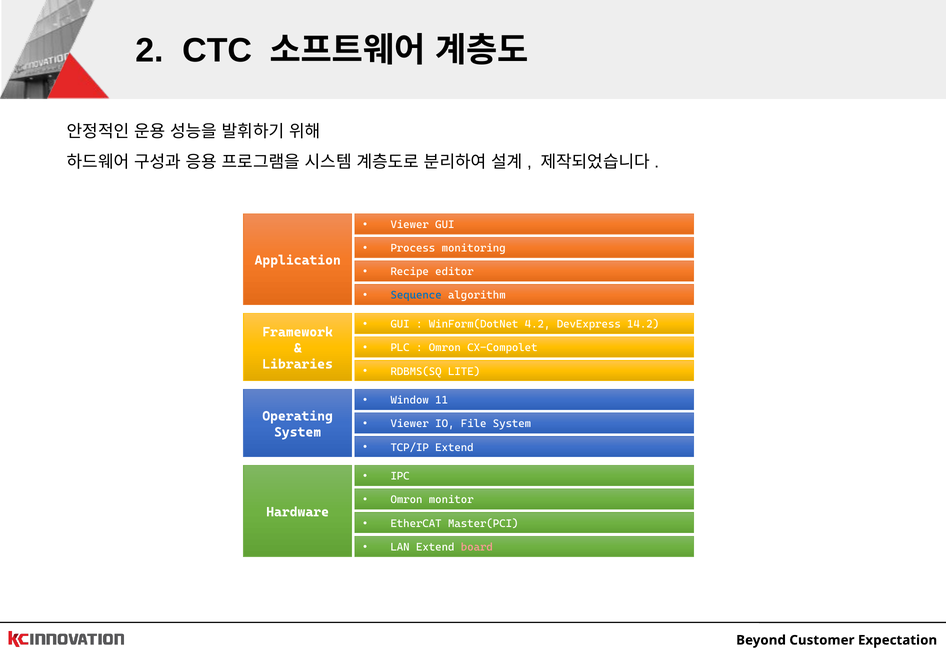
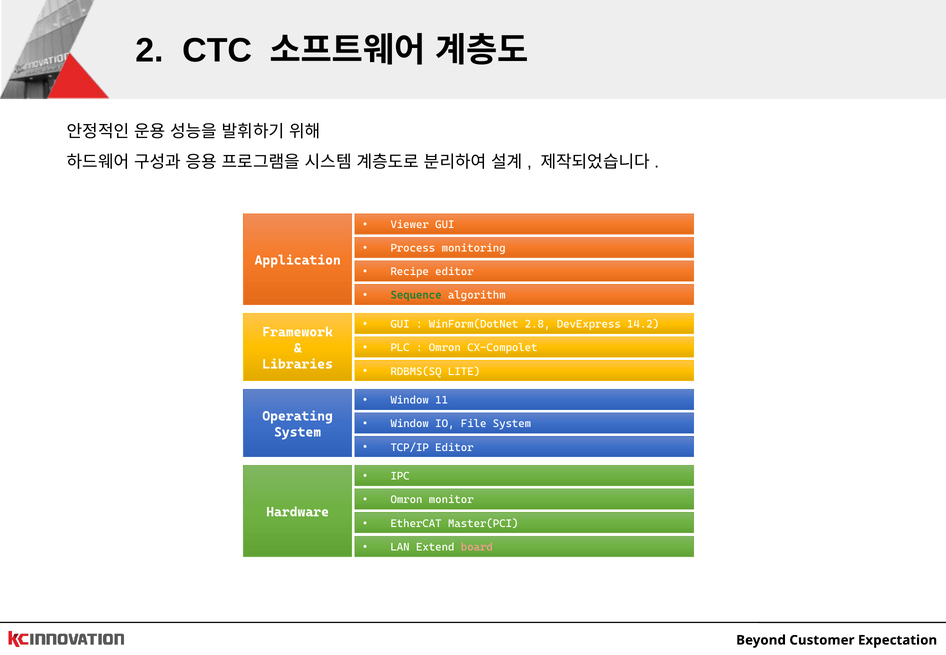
Sequence colour: blue -> green
4.2: 4.2 -> 2.8
Viewer at (410, 424): Viewer -> Window
TCP/IP Extend: Extend -> Editor
